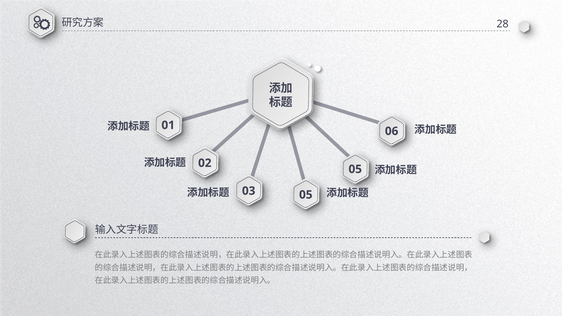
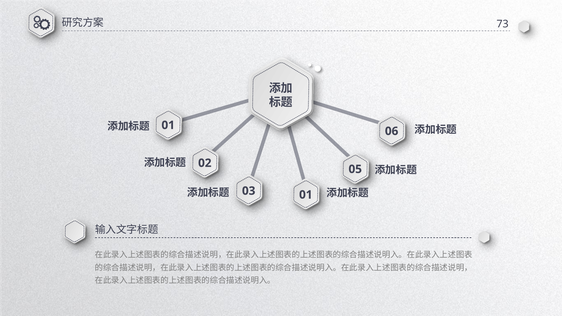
28: 28 -> 73
03 05: 05 -> 01
